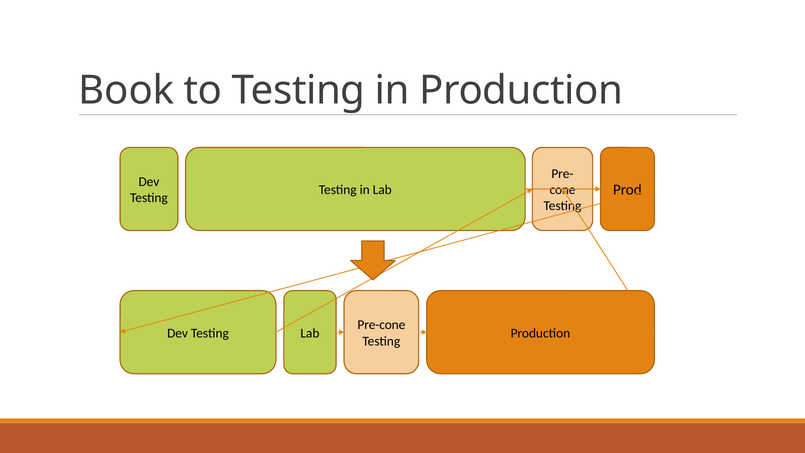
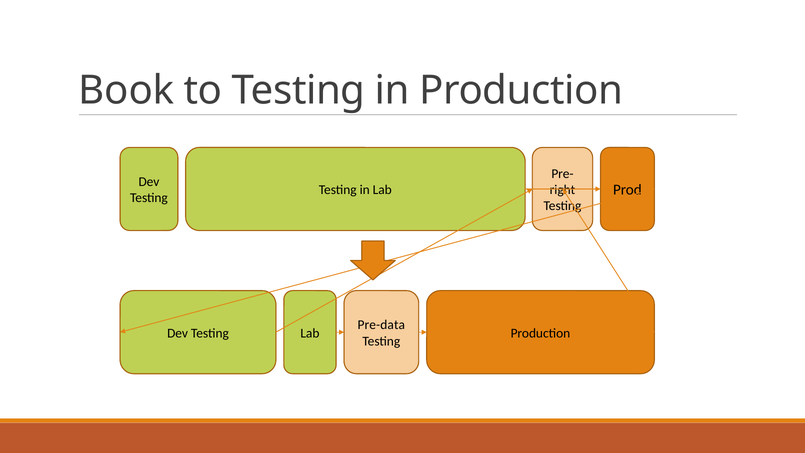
cone: cone -> right
Pre-cone: Pre-cone -> Pre-data
